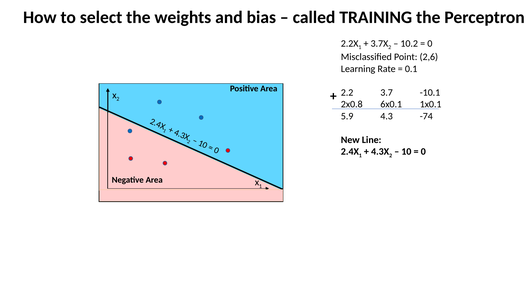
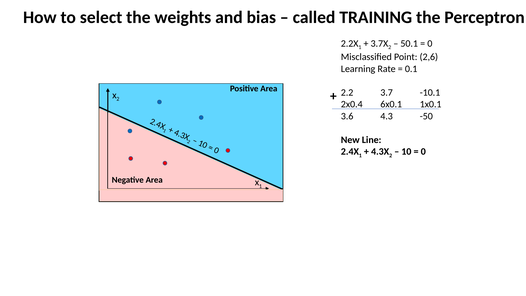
10.2: 10.2 -> 50.1
2x0.8: 2x0.8 -> 2x0.4
5.9: 5.9 -> 3.6
-74: -74 -> -50
